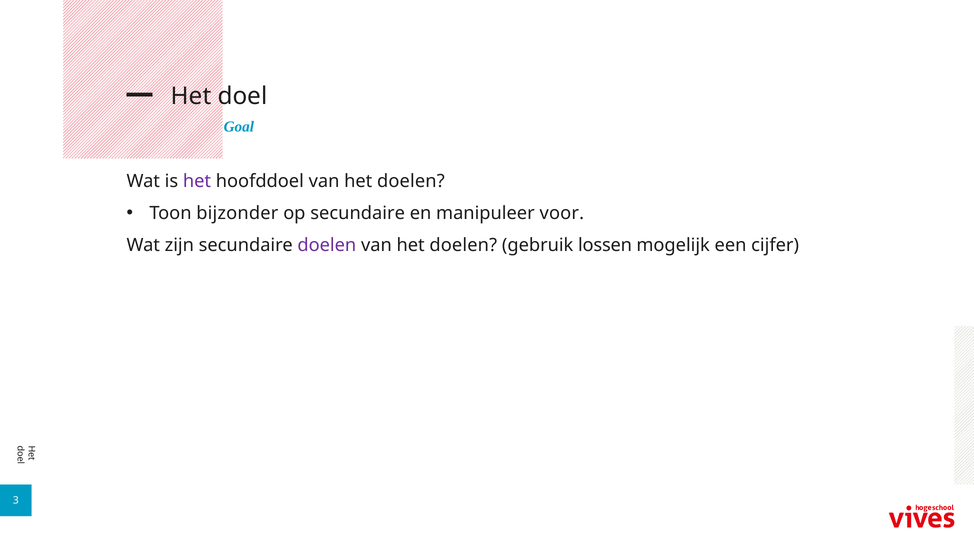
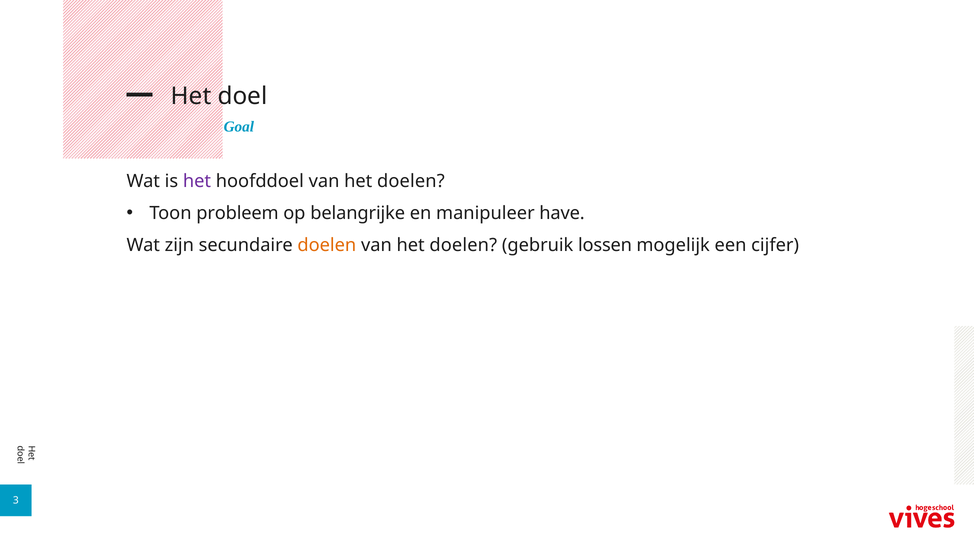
bijzonder: bijzonder -> probleem
op secundaire: secundaire -> belangrijke
voor: voor -> have
doelen at (327, 245) colour: purple -> orange
